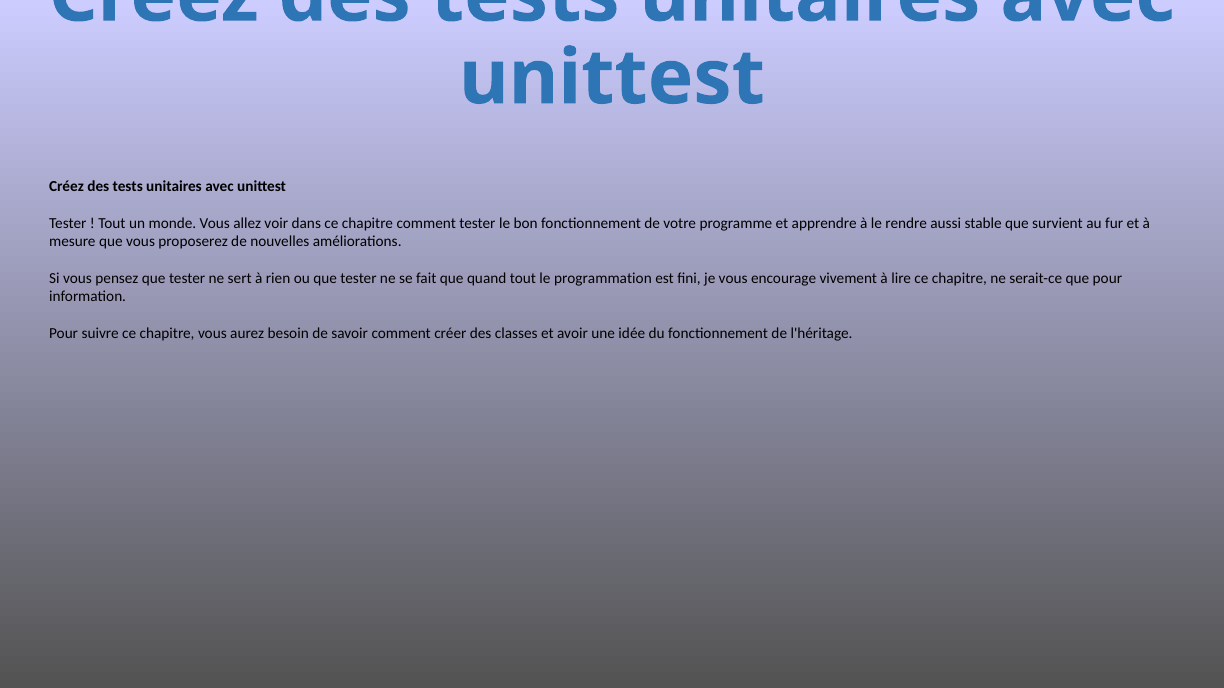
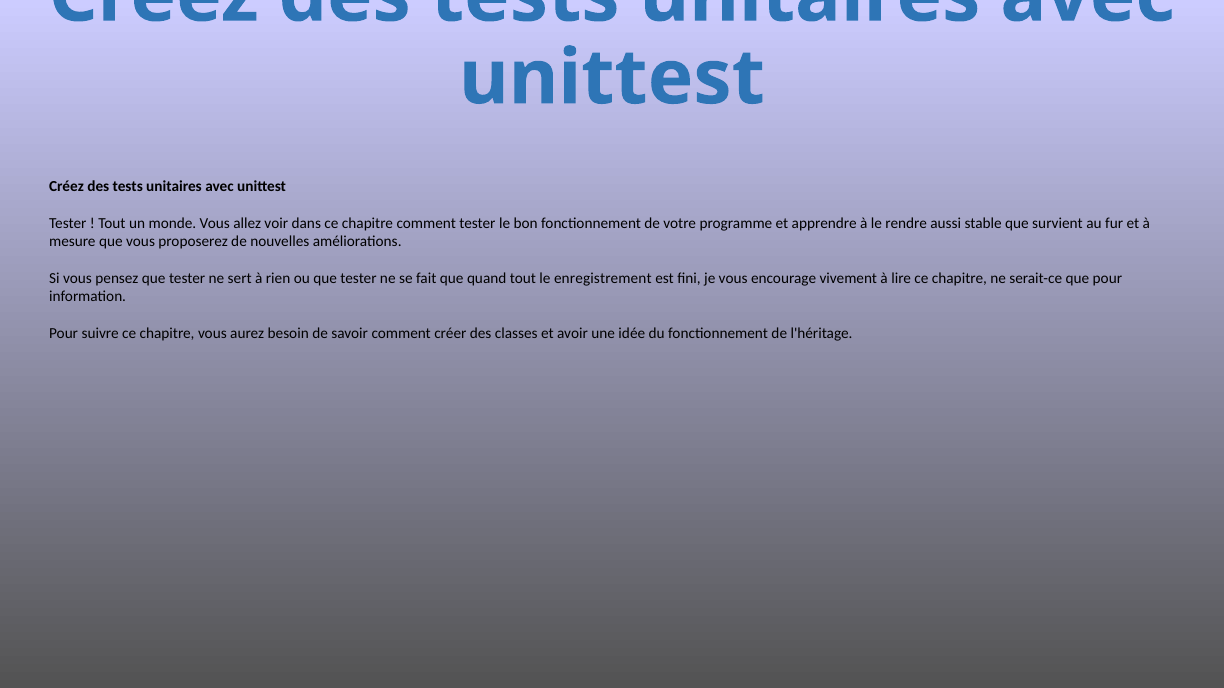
programmation: programmation -> enregistrement
